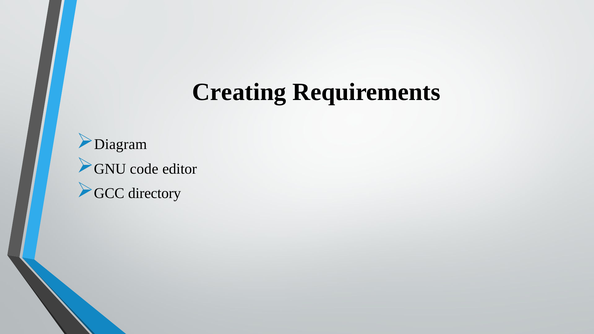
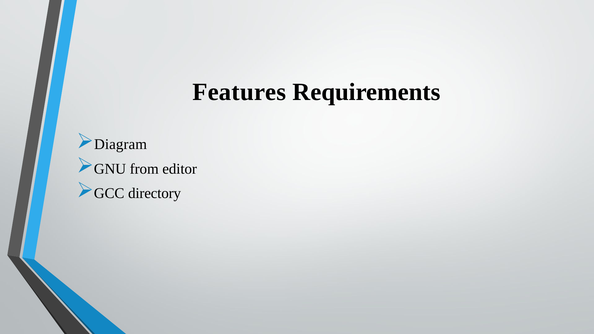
Creating: Creating -> Features
code: code -> from
